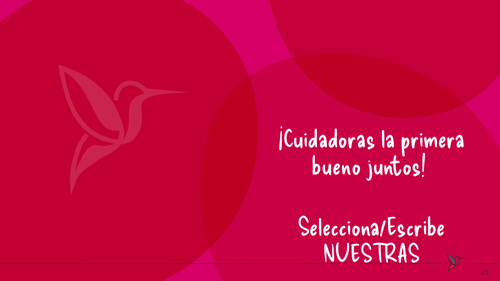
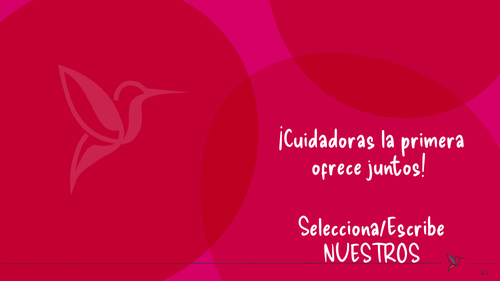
bueno: bueno -> ofrece
NUESTRAS: NUESTRAS -> NUESTROS
